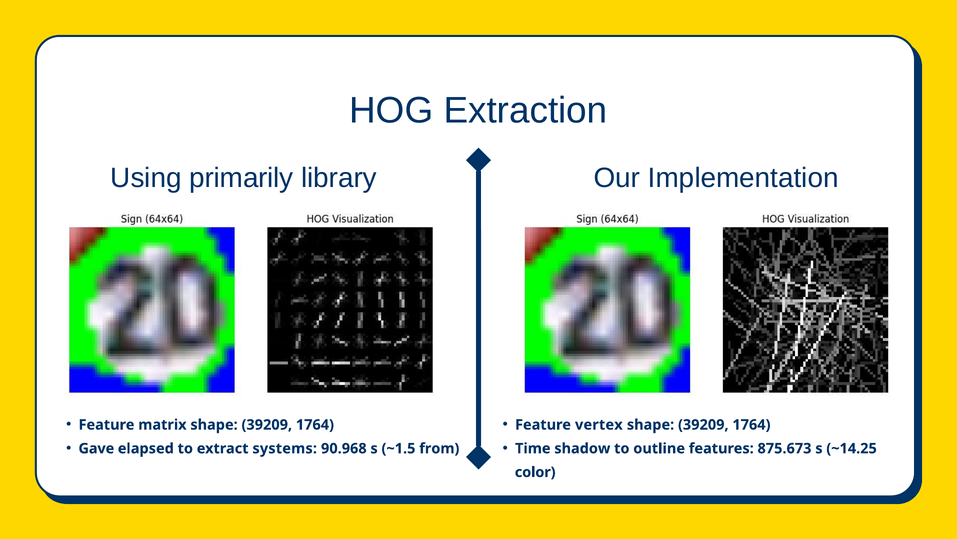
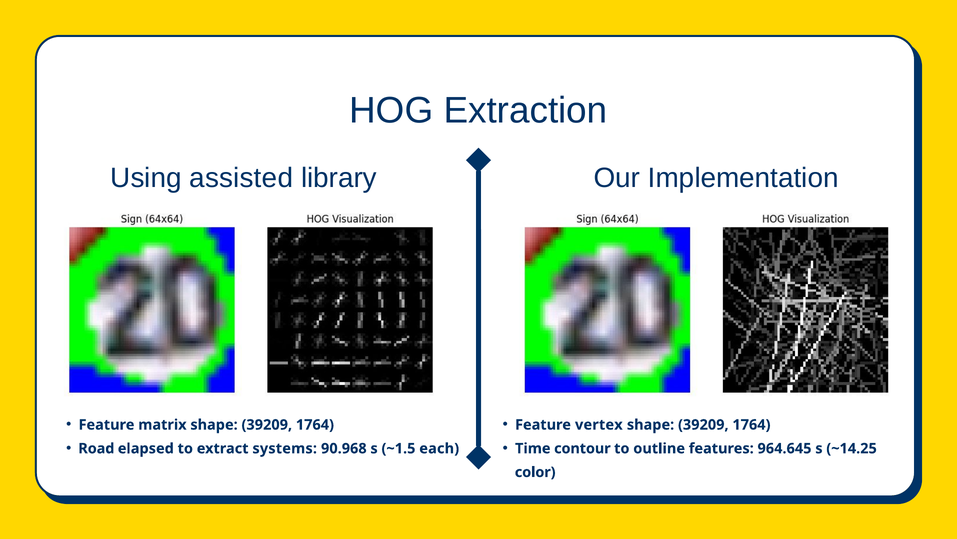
primarily: primarily -> assisted
shadow: shadow -> contour
875.673: 875.673 -> 964.645
Gave: Gave -> Road
from: from -> each
